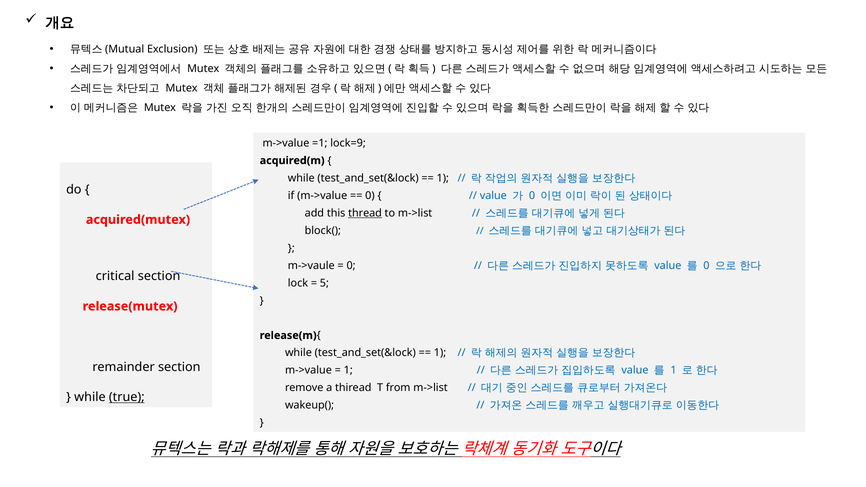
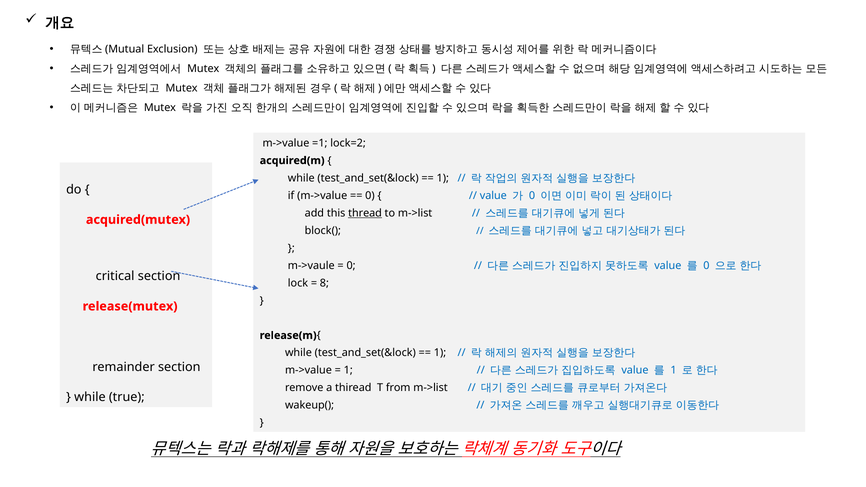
lock=9: lock=9 -> lock=2
5: 5 -> 8
true underline: present -> none
